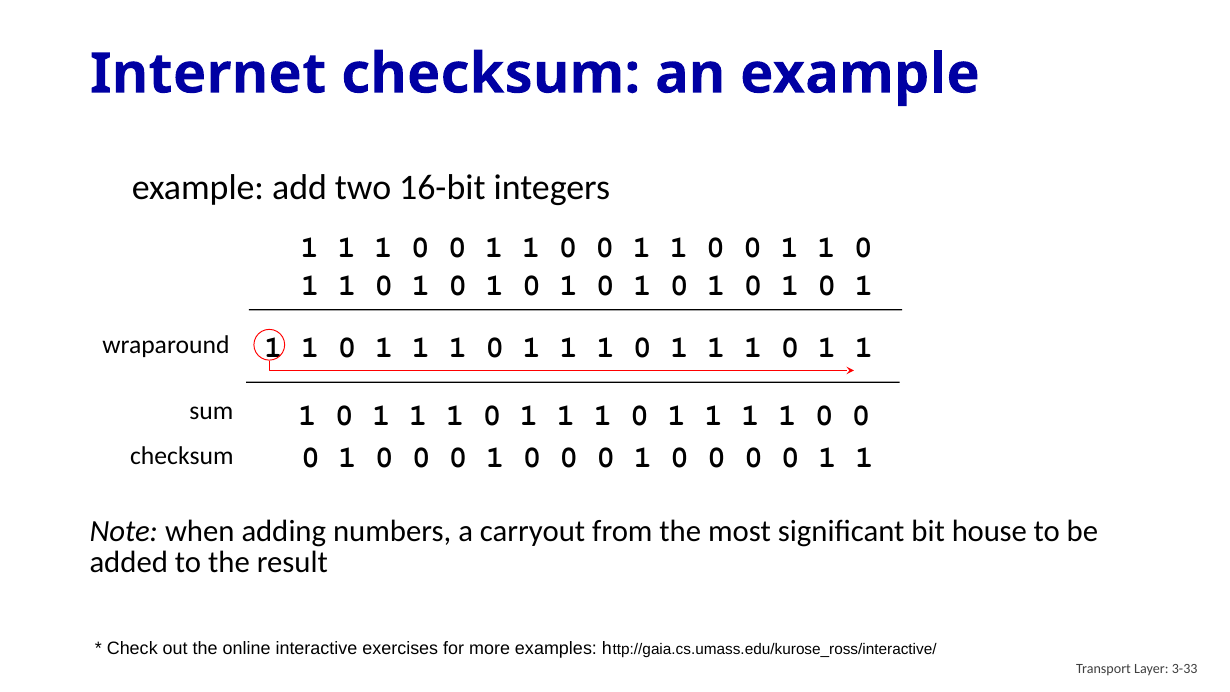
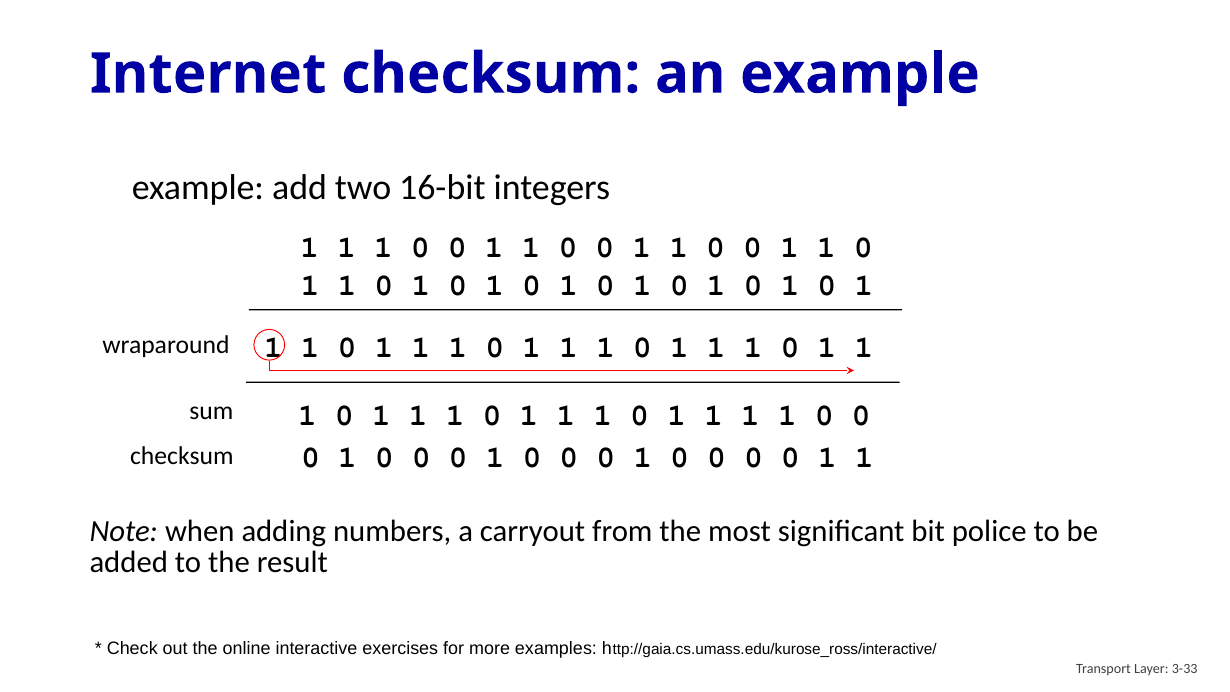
house: house -> police
